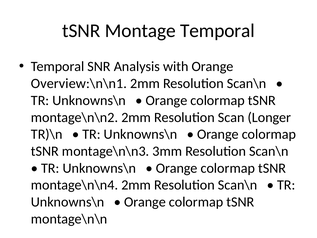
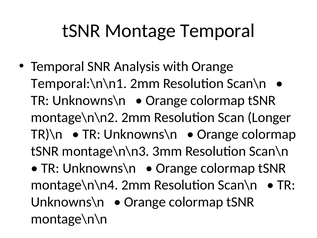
Overview:\n\n1: Overview:\n\n1 -> Temporal:\n\n1
